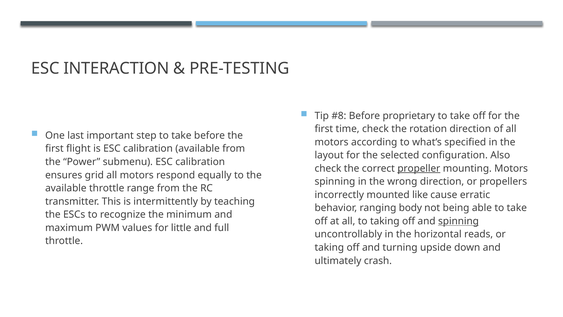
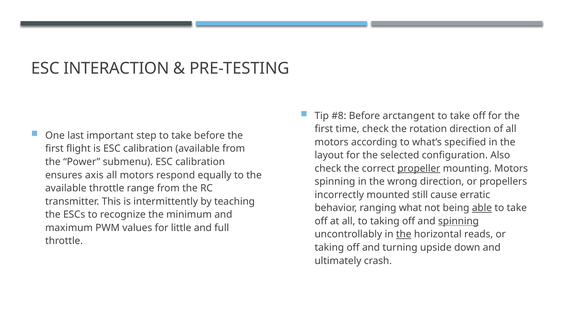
proprietary: proprietary -> arctangent
grid: grid -> axis
like: like -> still
body: body -> what
able underline: none -> present
the at (404, 234) underline: none -> present
